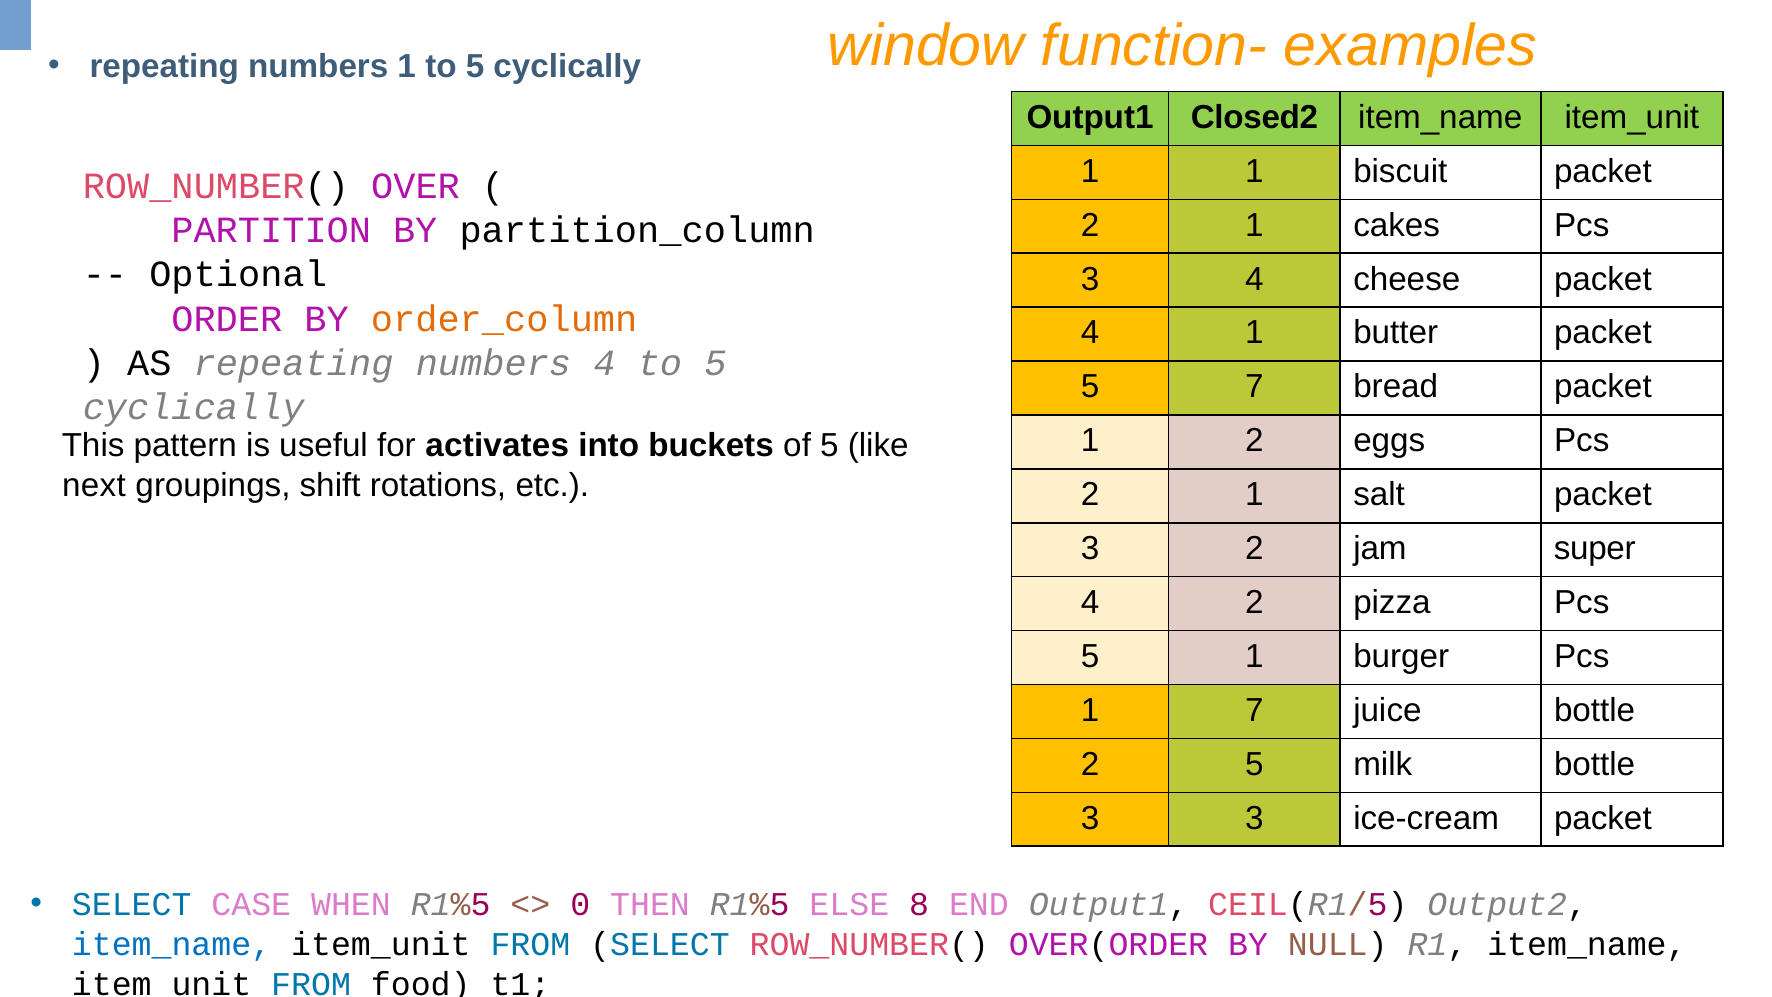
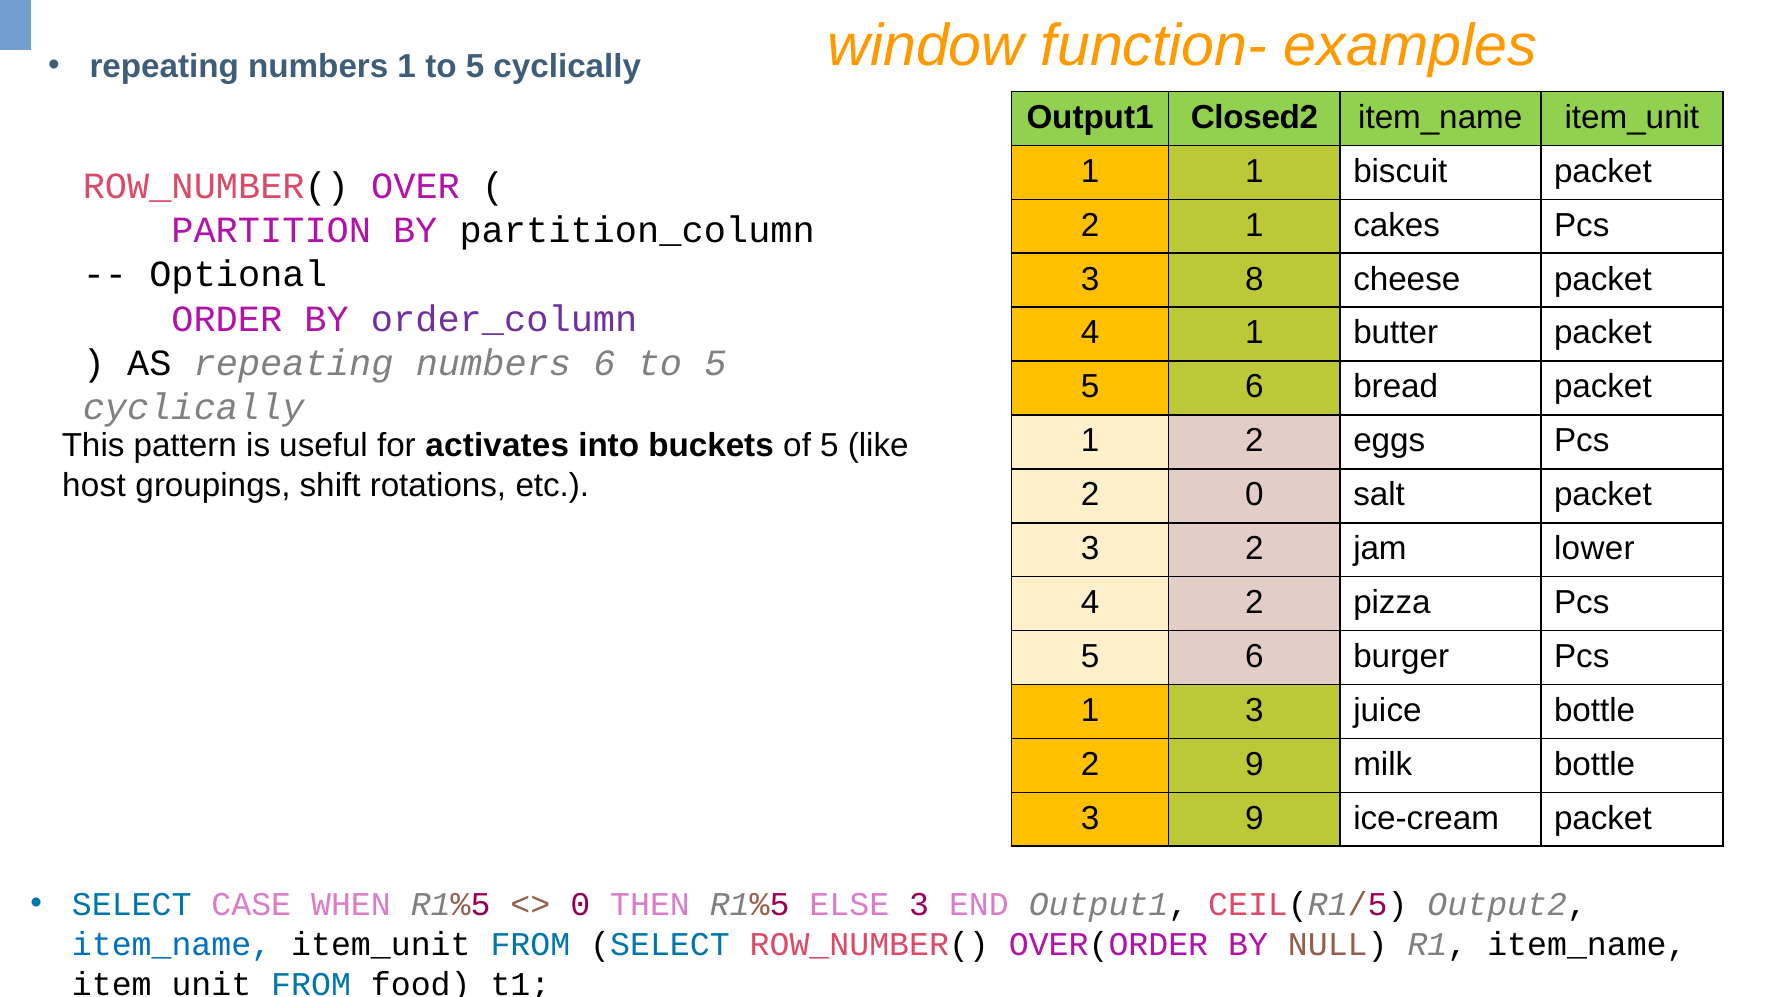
3 4: 4 -> 8
order_column colour: orange -> purple
numbers 4: 4 -> 6
7 at (1254, 387): 7 -> 6
next: next -> host
1 at (1254, 495): 1 -> 0
super: super -> lower
1 at (1254, 656): 1 -> 6
1 7: 7 -> 3
2 5: 5 -> 9
3 3: 3 -> 9
ELSE 8: 8 -> 3
